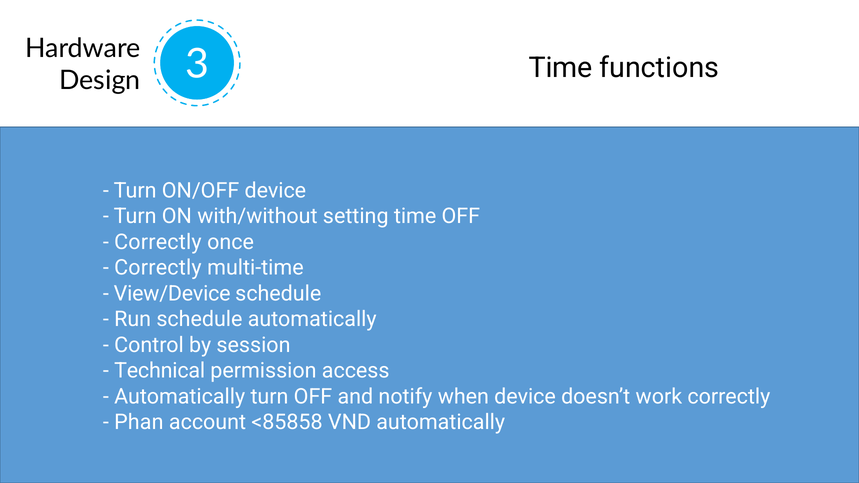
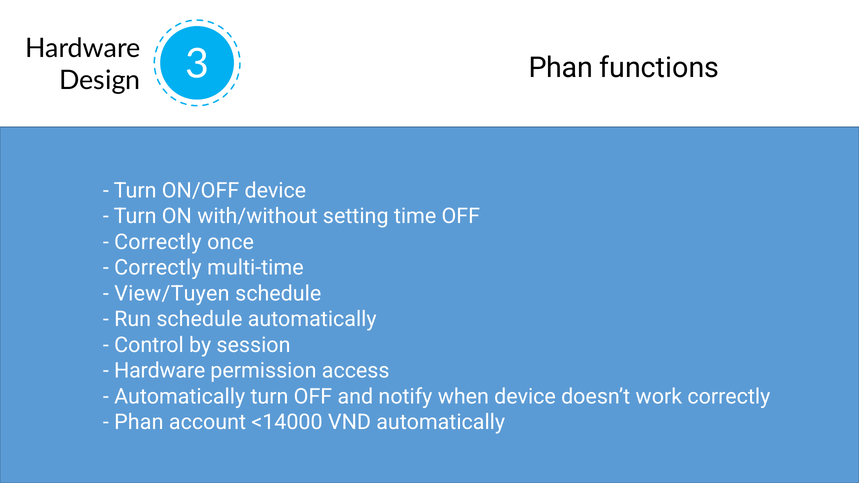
Time at (561, 68): Time -> Phan
View/Device: View/Device -> View/Tuyen
Technical at (160, 371): Technical -> Hardware
<85858: <85858 -> <14000
